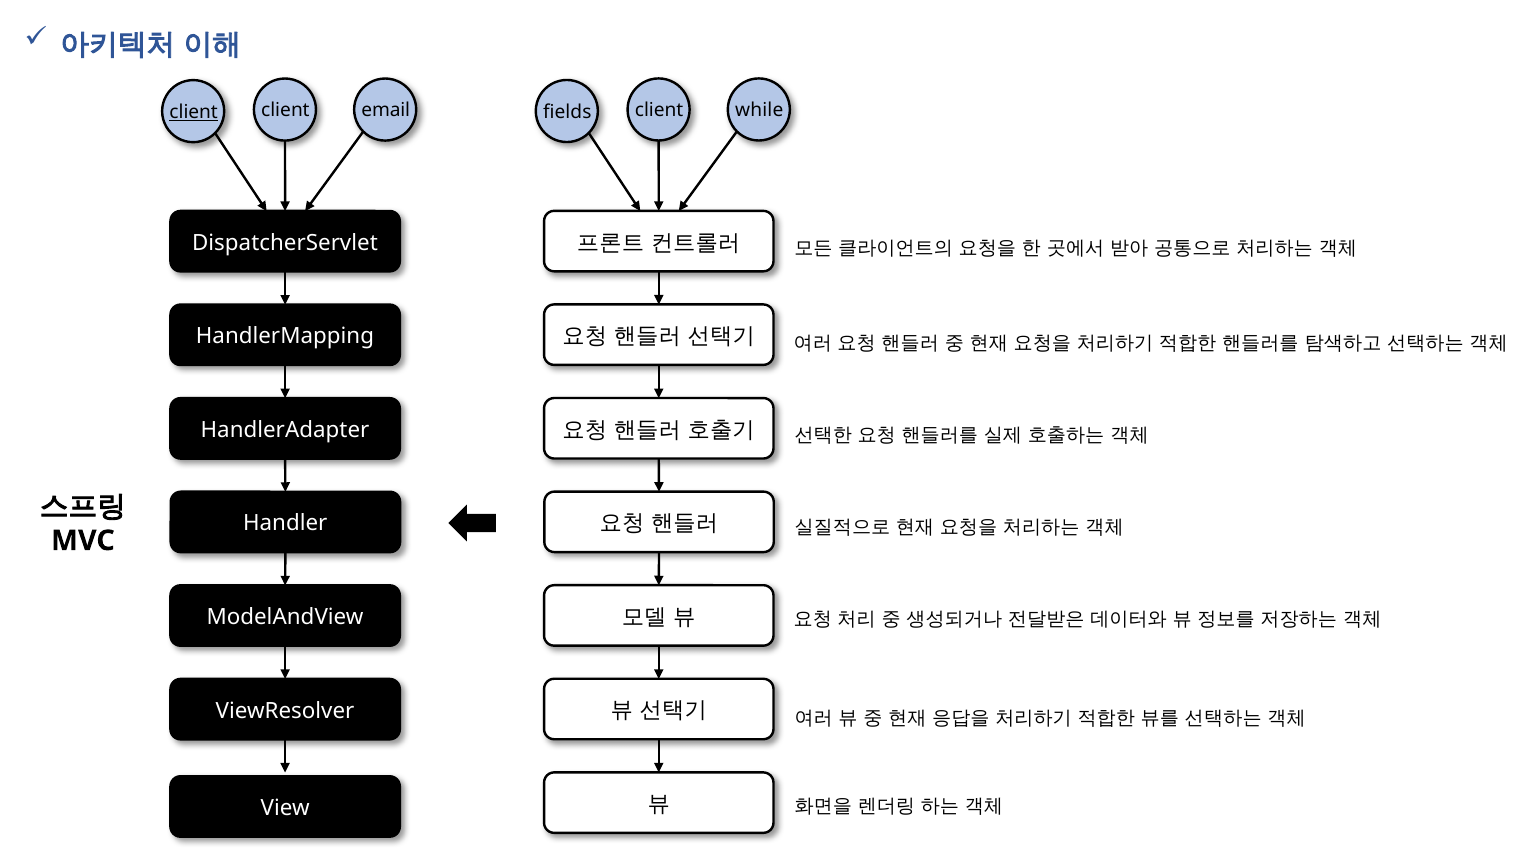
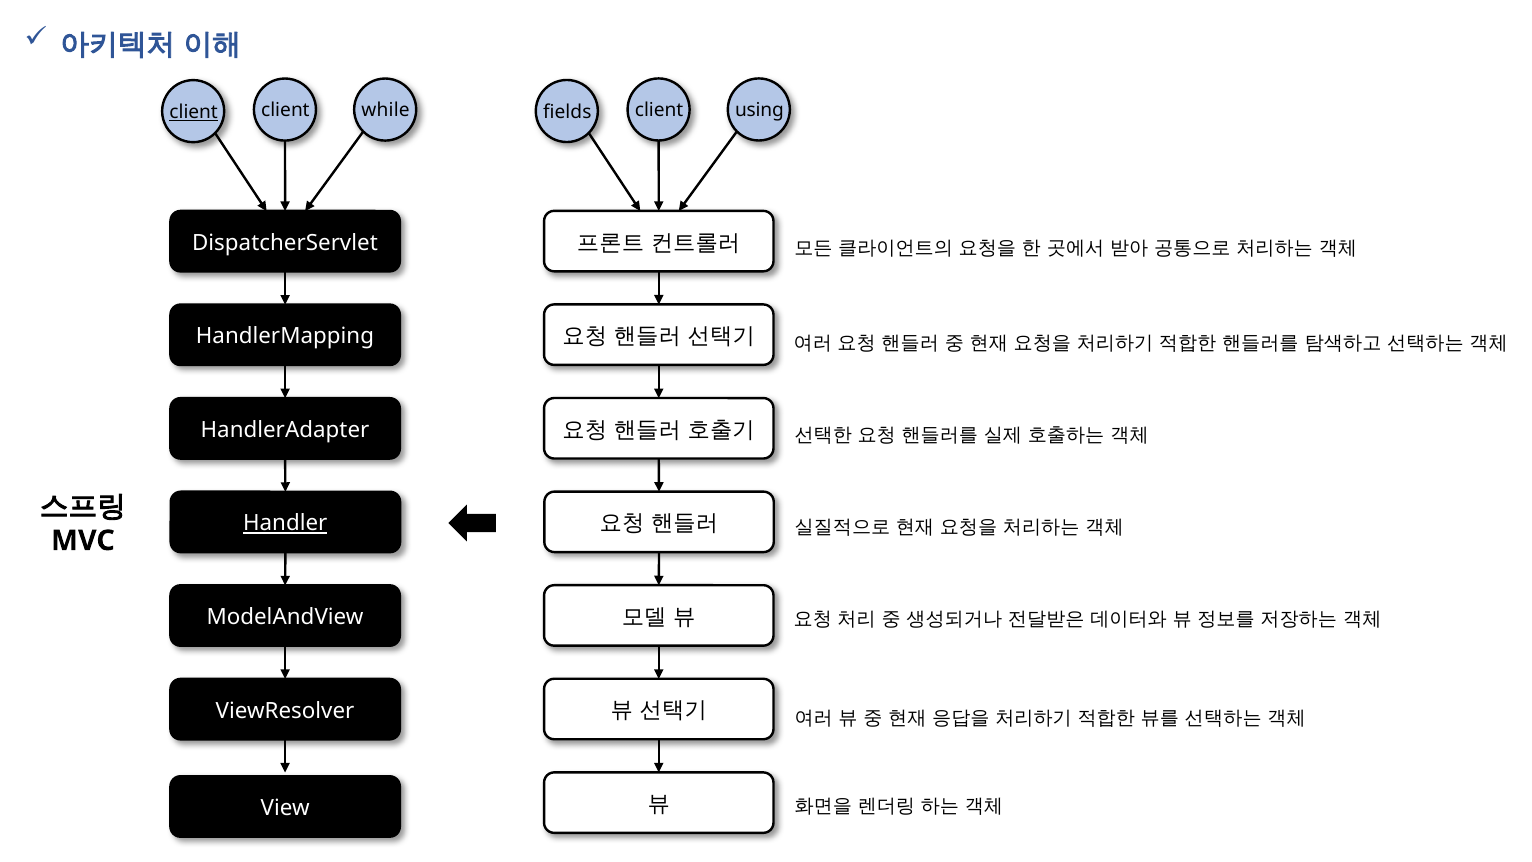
while: while -> using
email: email -> while
Handler underline: none -> present
